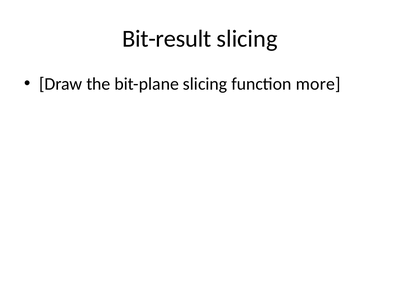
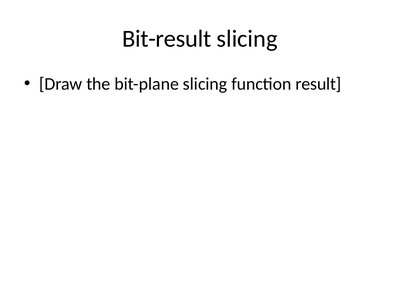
more: more -> result
